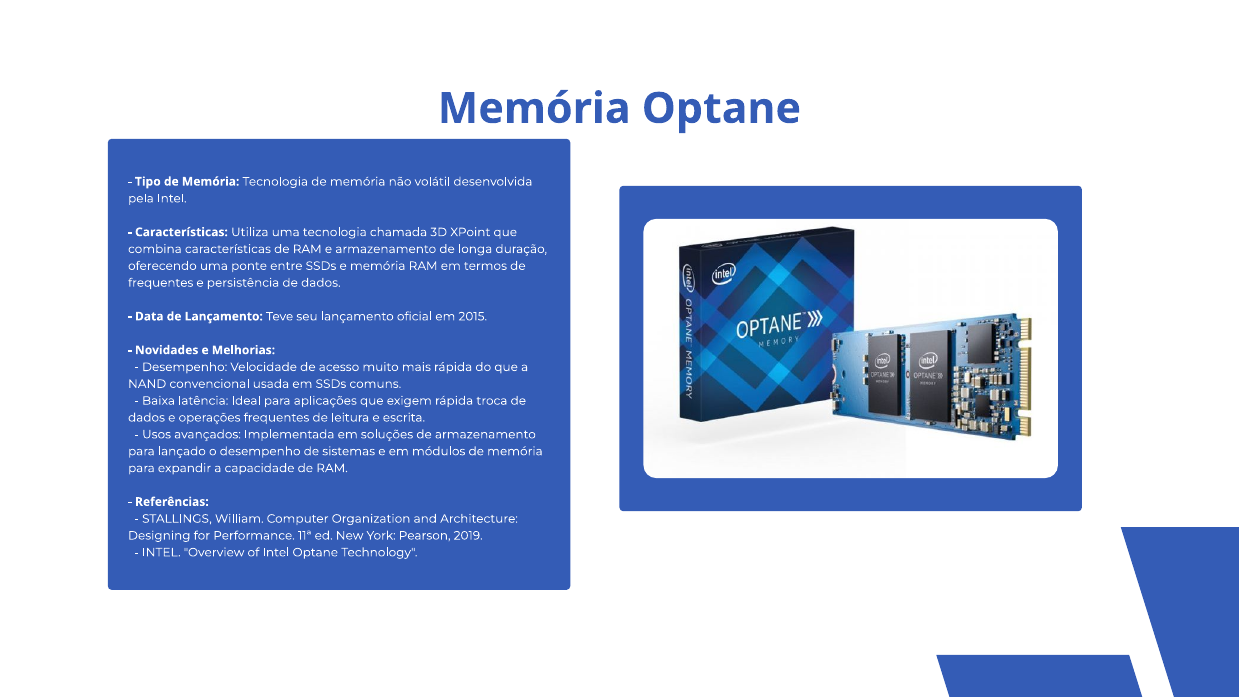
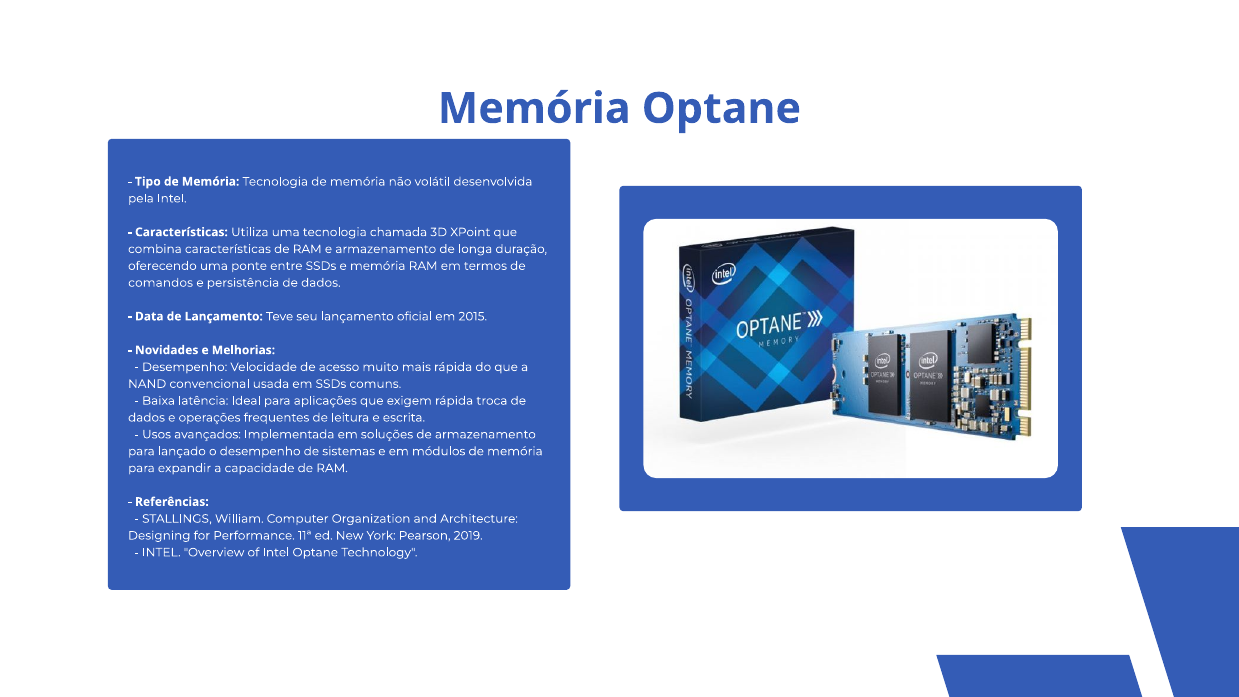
frequentes at (161, 283): frequentes -> comandos
